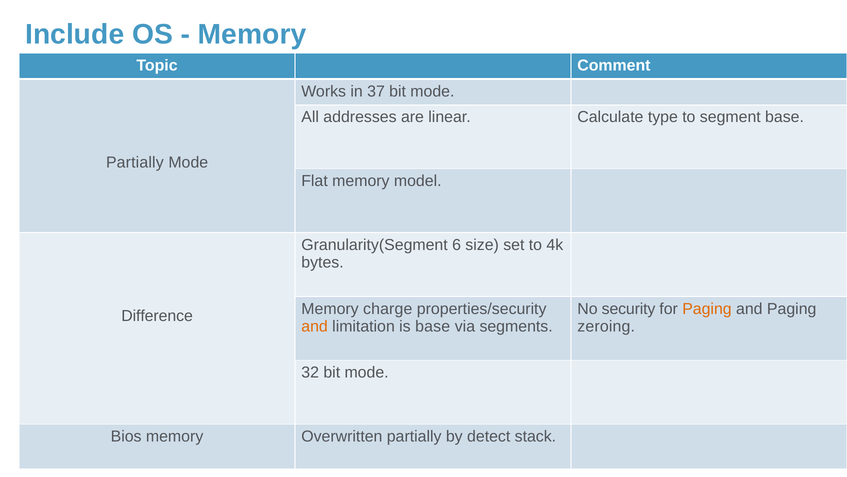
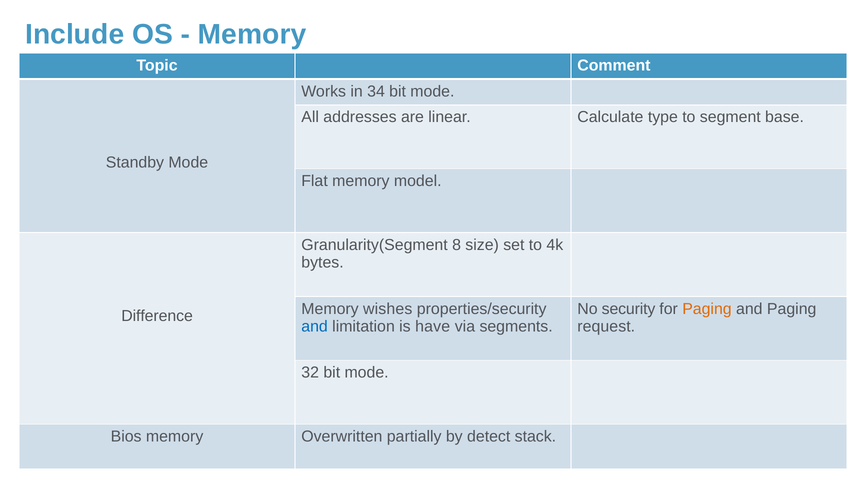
in 37: 37 -> 34
Partially at (135, 162): Partially -> Standby
6: 6 -> 8
charge: charge -> wishes
and at (315, 326) colour: orange -> blue
is base: base -> have
zeroing: zeroing -> request
